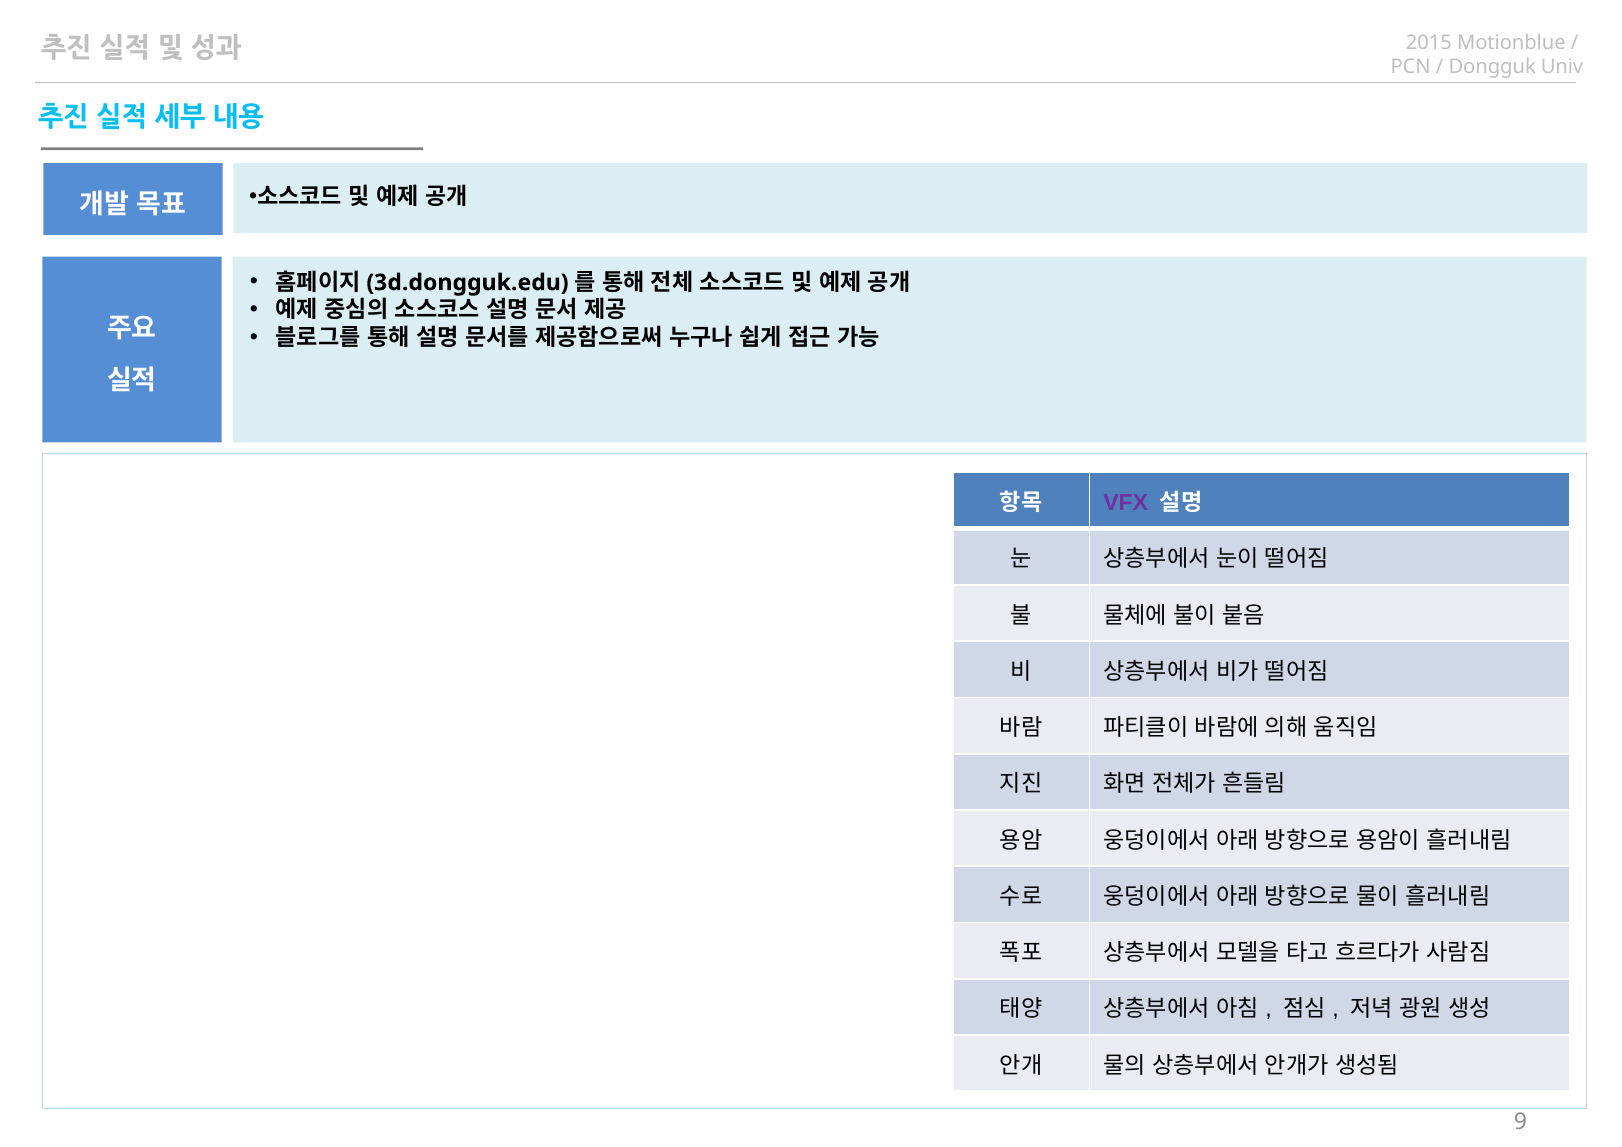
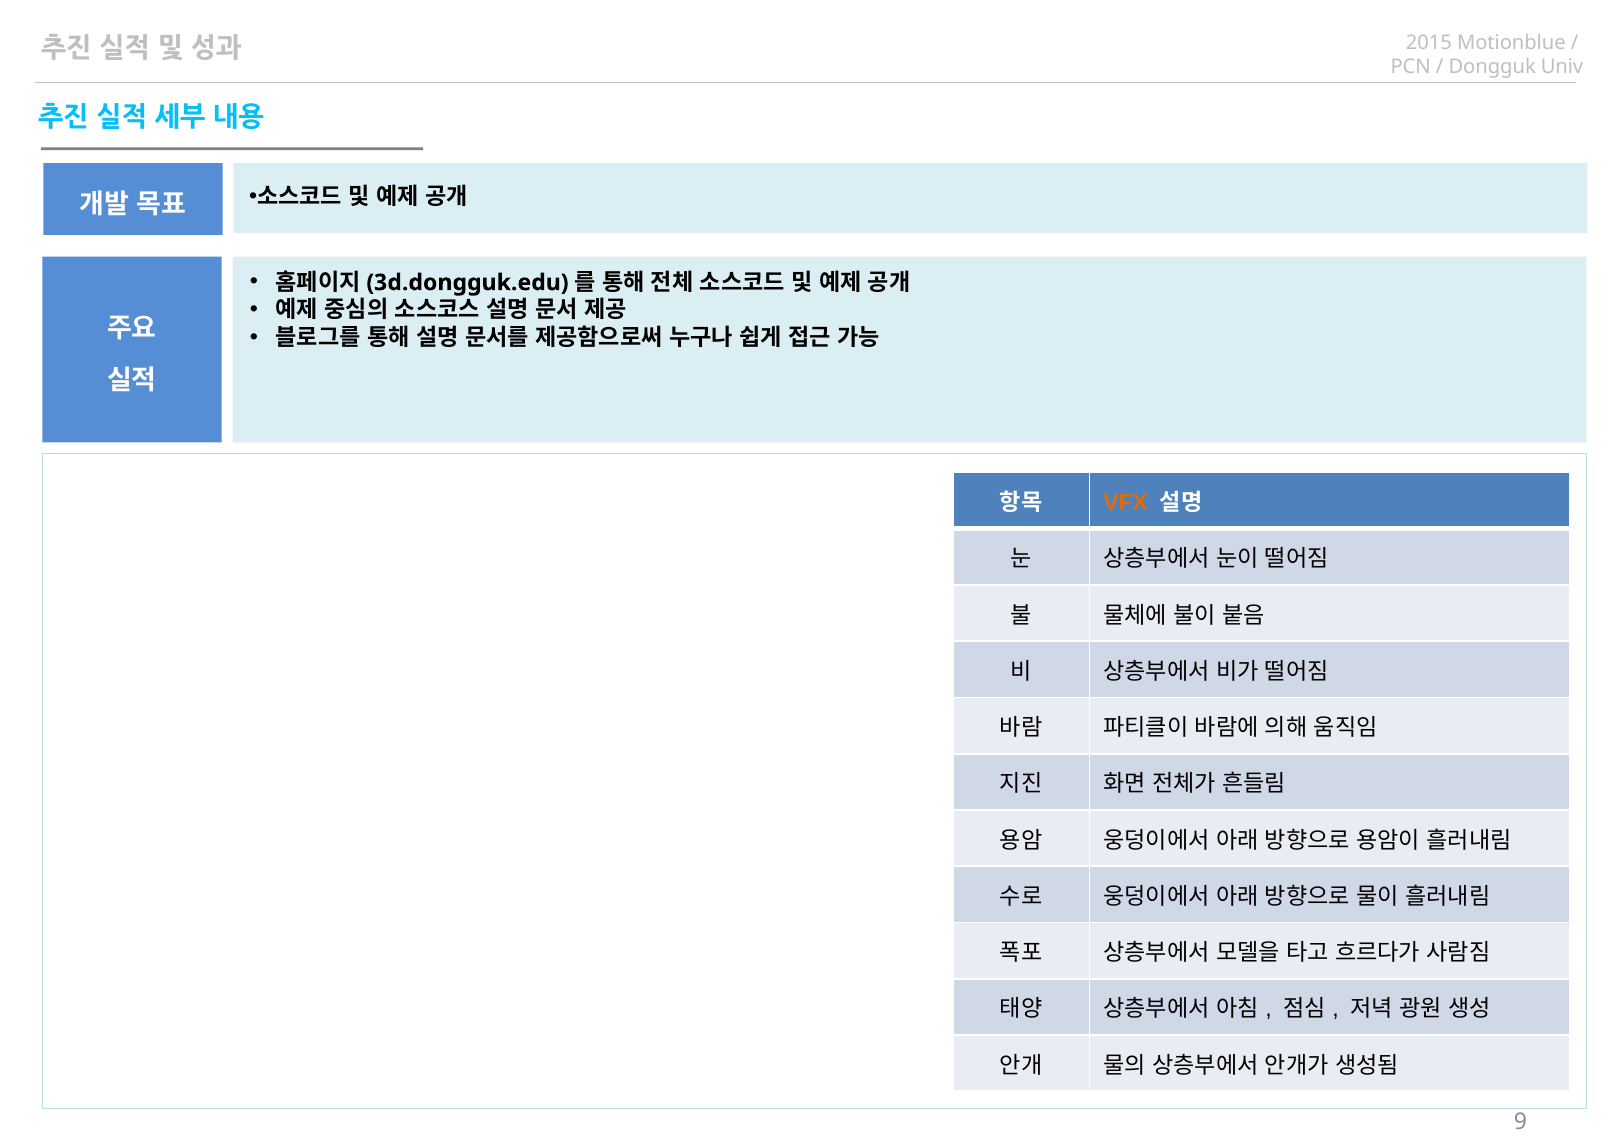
VFX colour: purple -> orange
